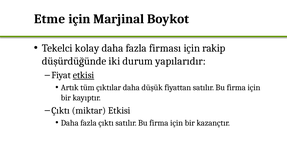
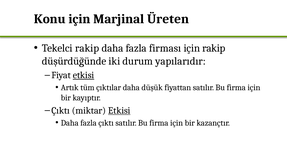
Etme: Etme -> Konu
Boykot: Boykot -> Üreten
Tekelci kolay: kolay -> rakip
Etkisi at (119, 110) underline: none -> present
